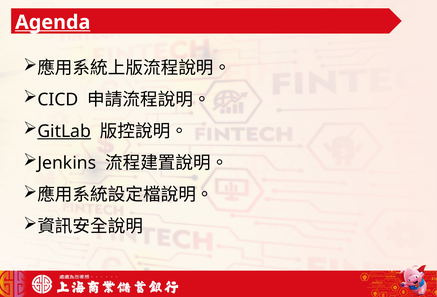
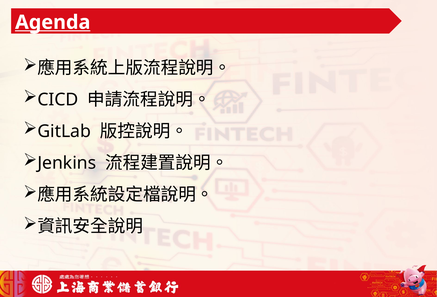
GitLab underline: present -> none
